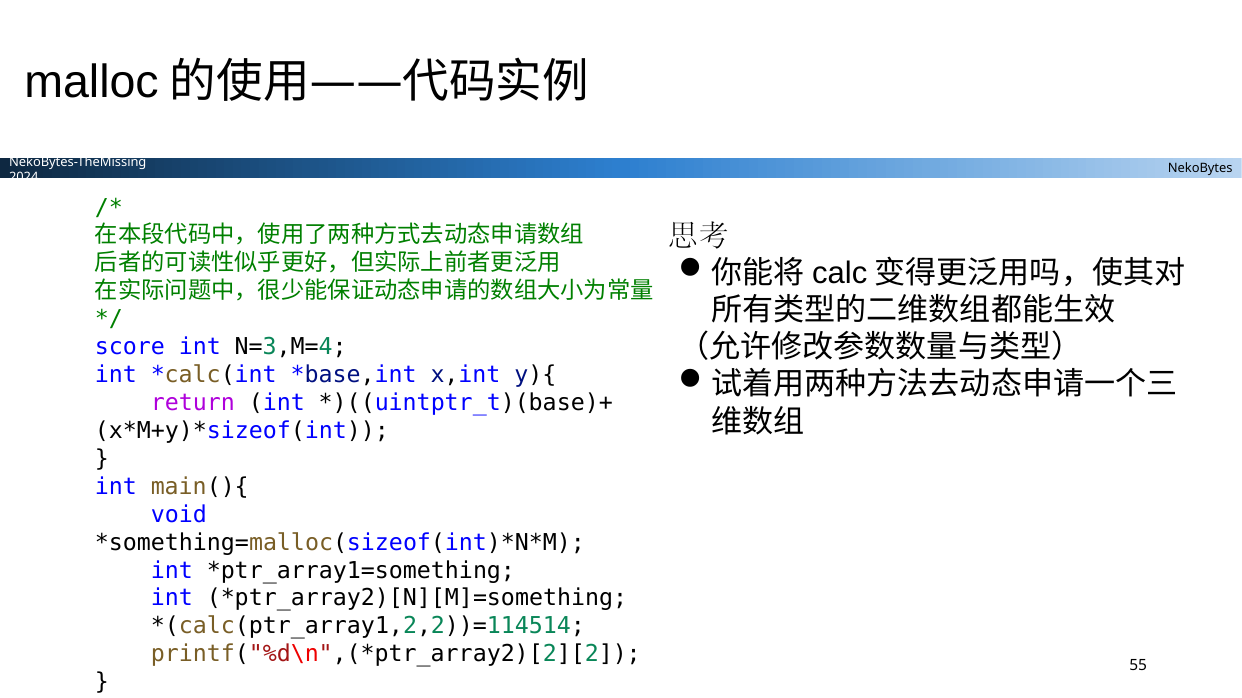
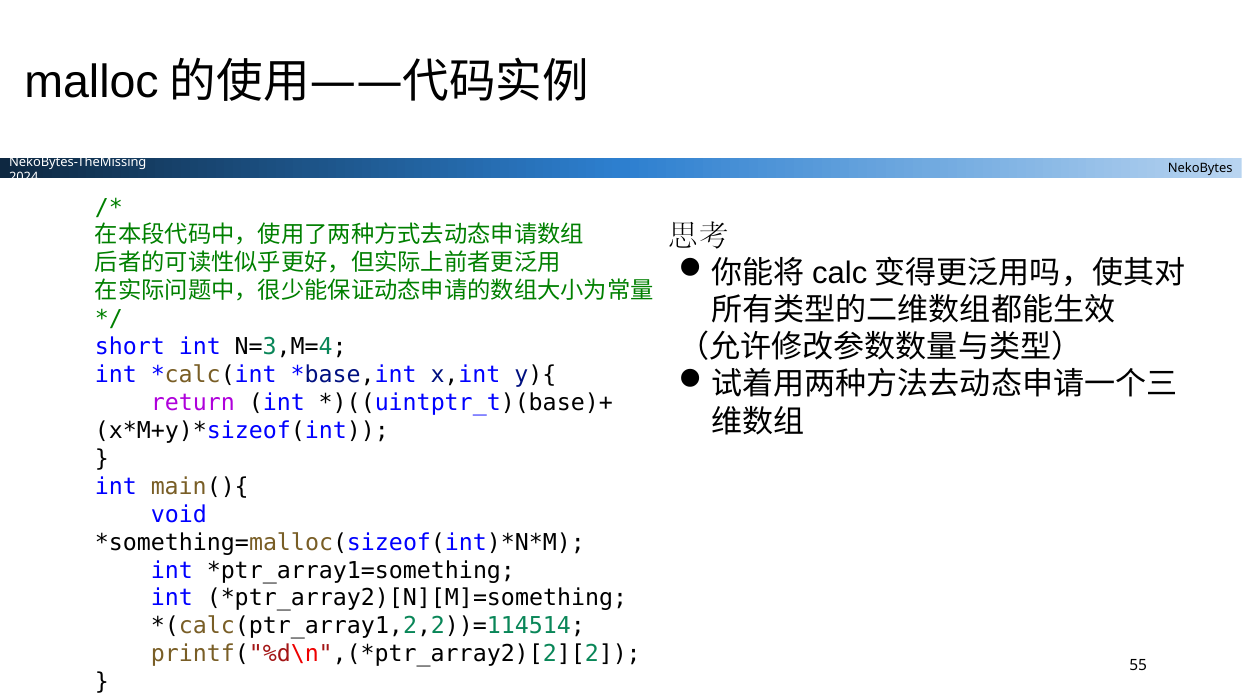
score: score -> short
